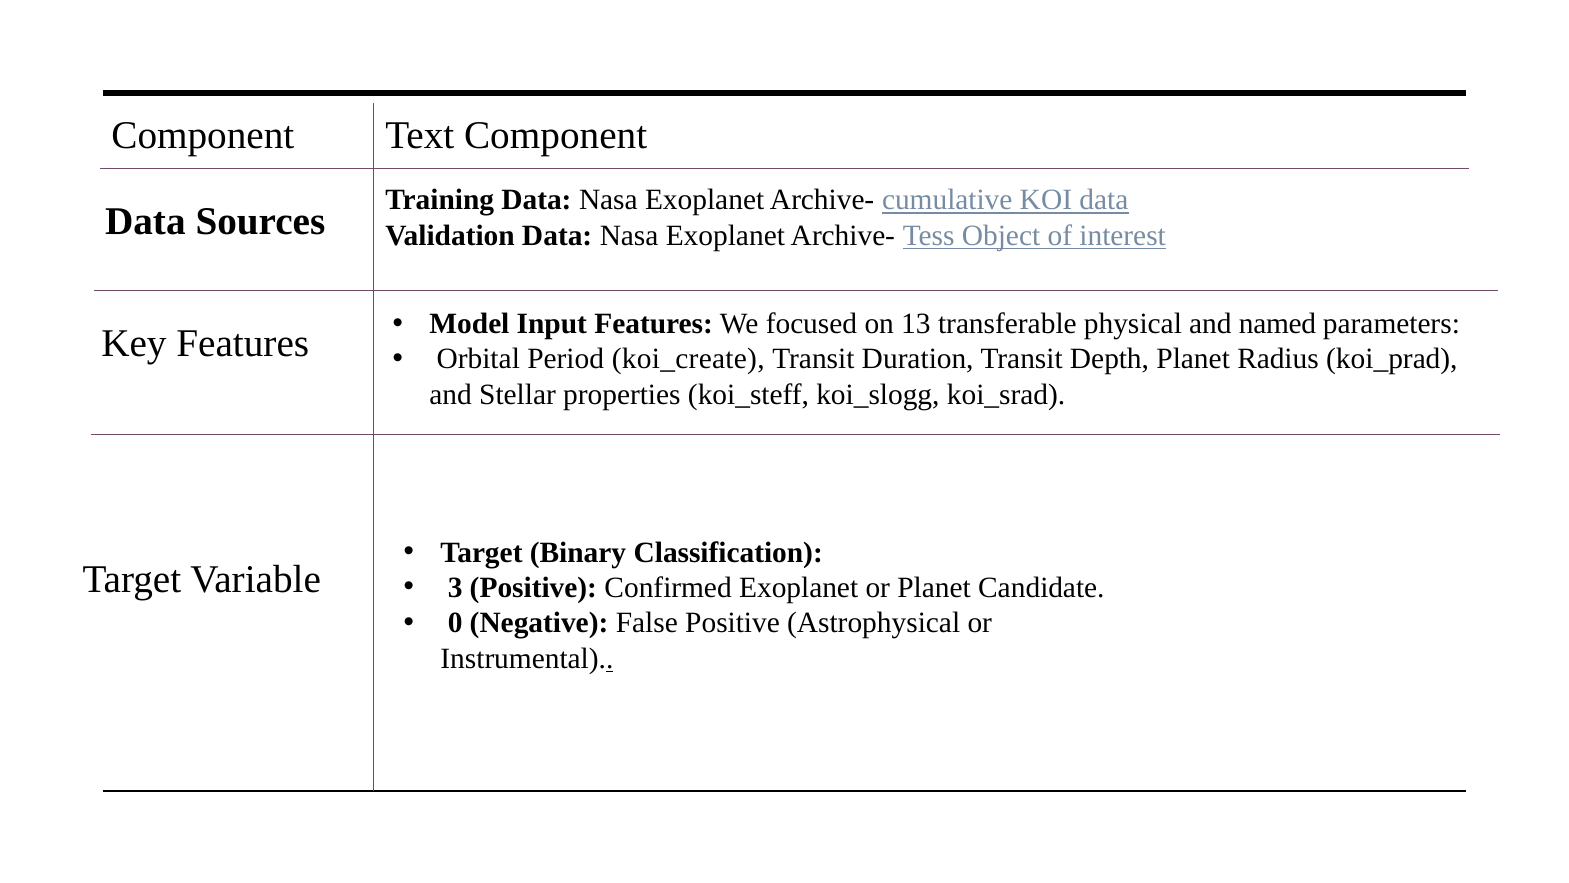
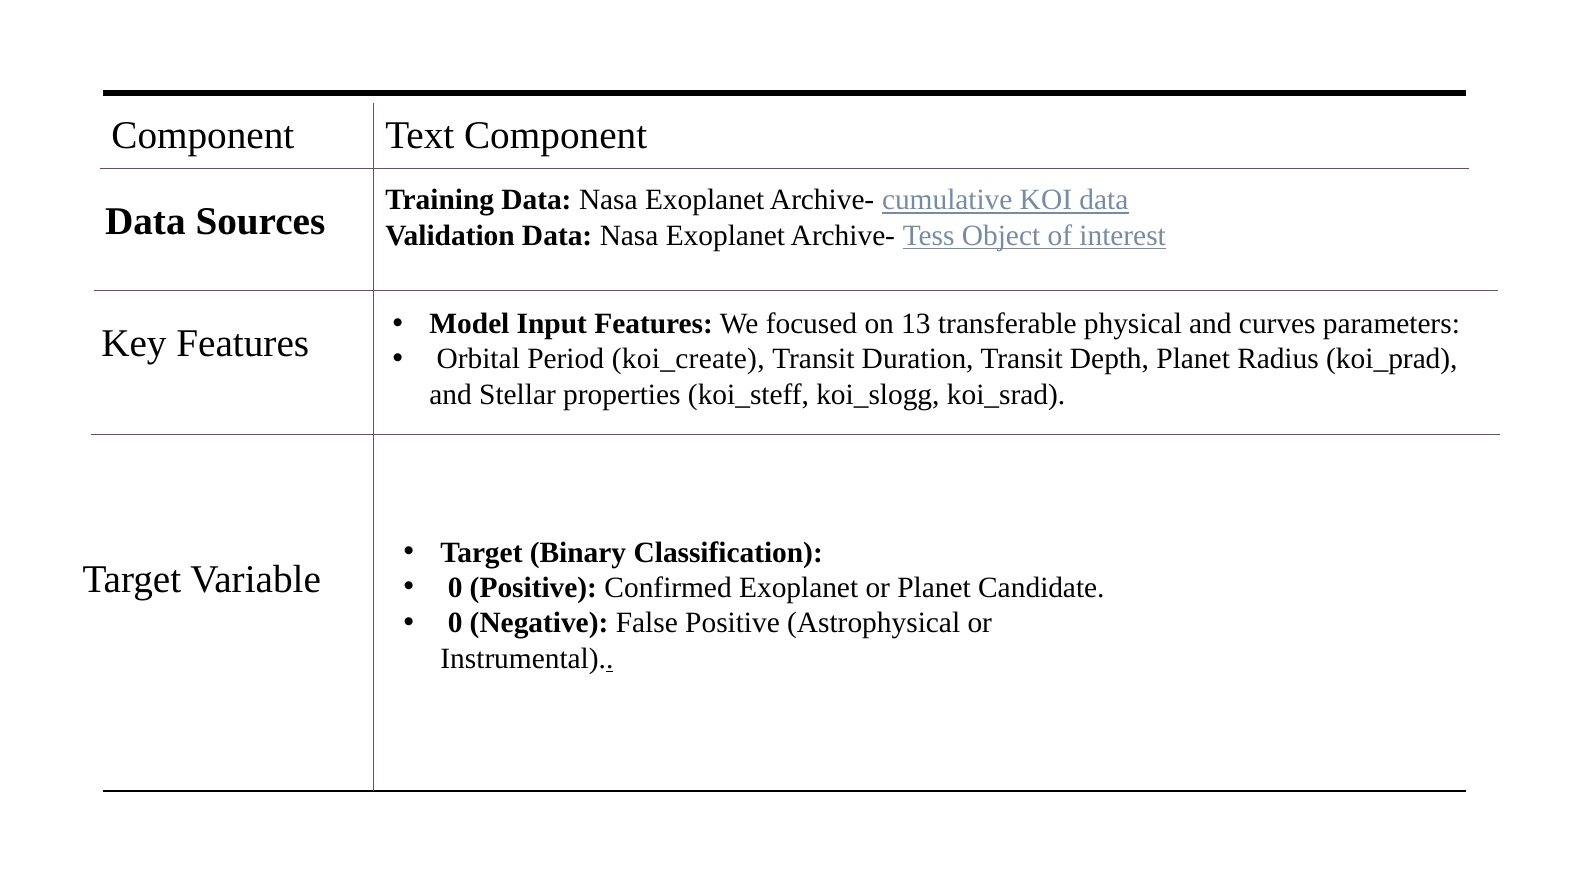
named: named -> curves
3 at (455, 588): 3 -> 0
